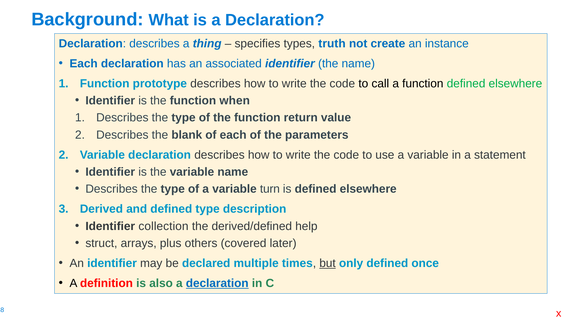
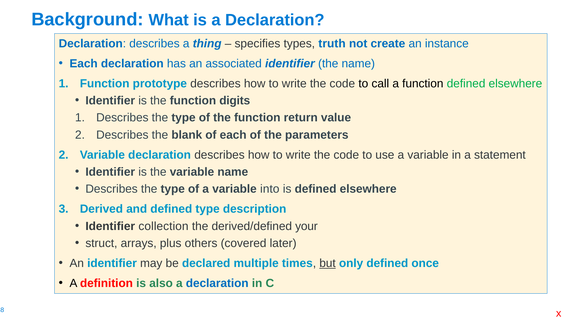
when: when -> digits
turn: turn -> into
help: help -> your
declaration at (217, 283) underline: present -> none
